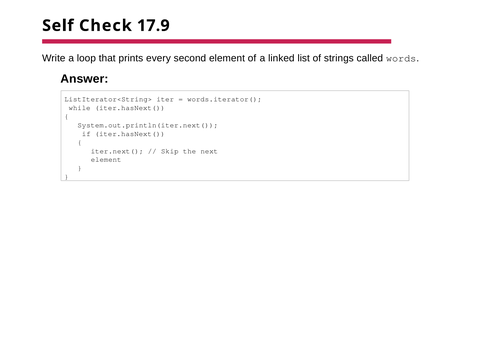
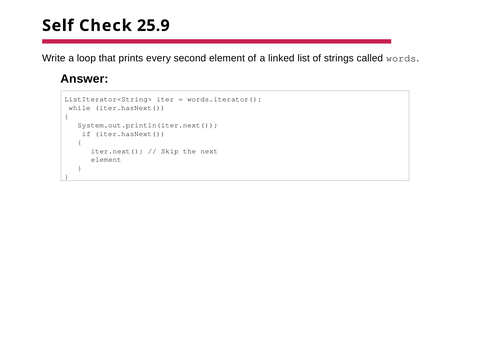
17.9: 17.9 -> 25.9
